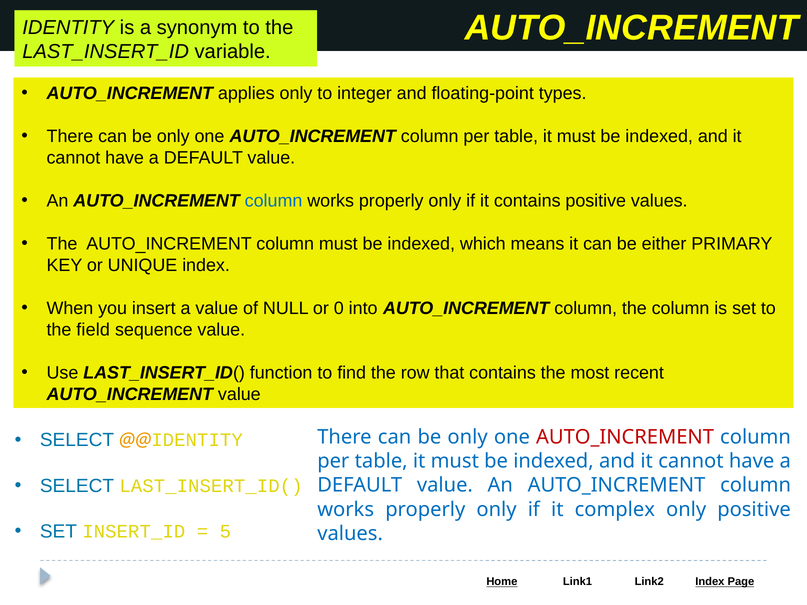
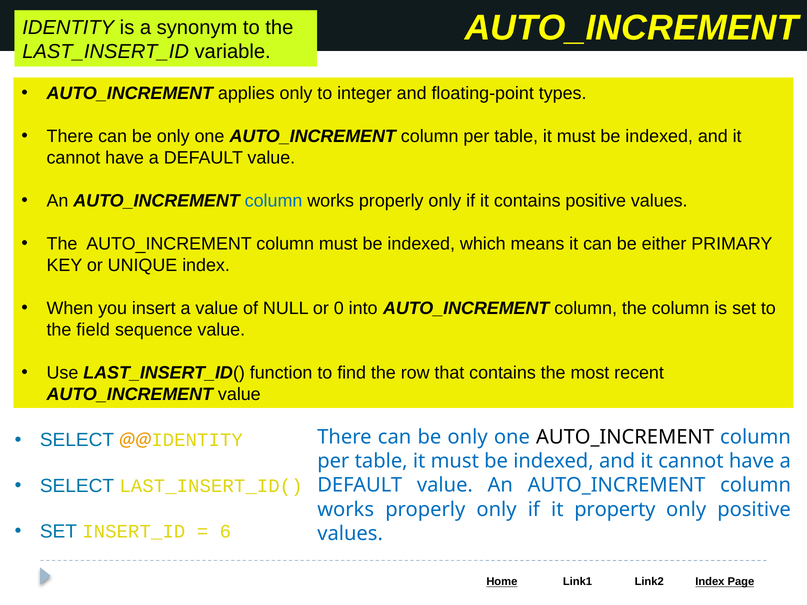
AUTO_INCREMENT at (625, 437) colour: red -> black
complex: complex -> property
5: 5 -> 6
